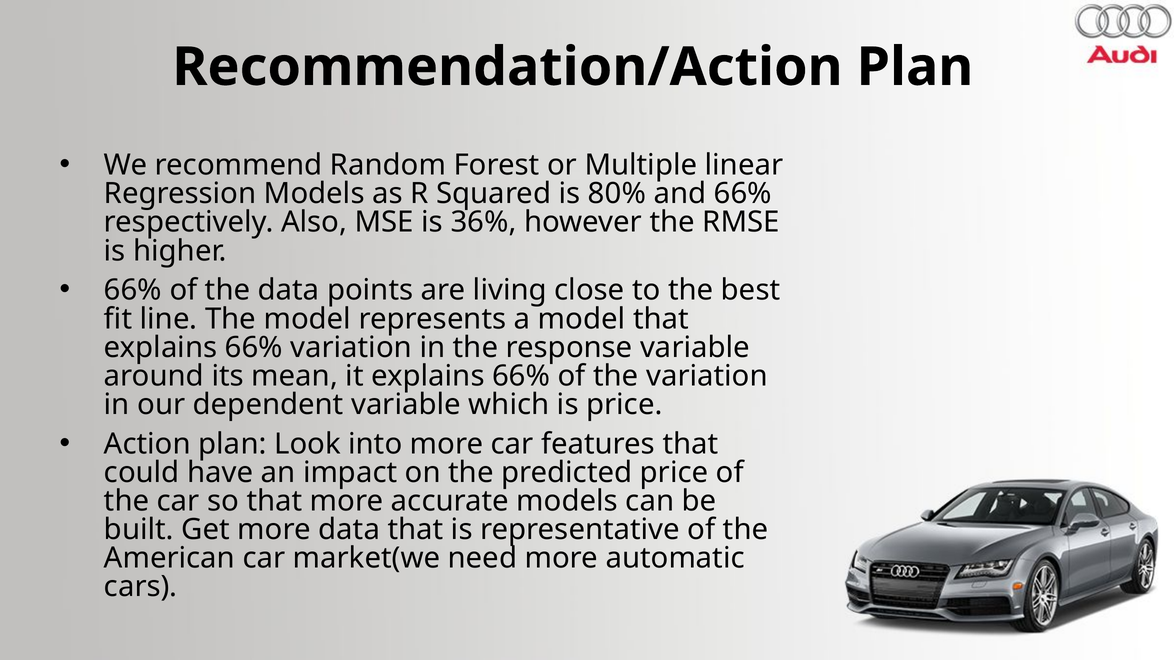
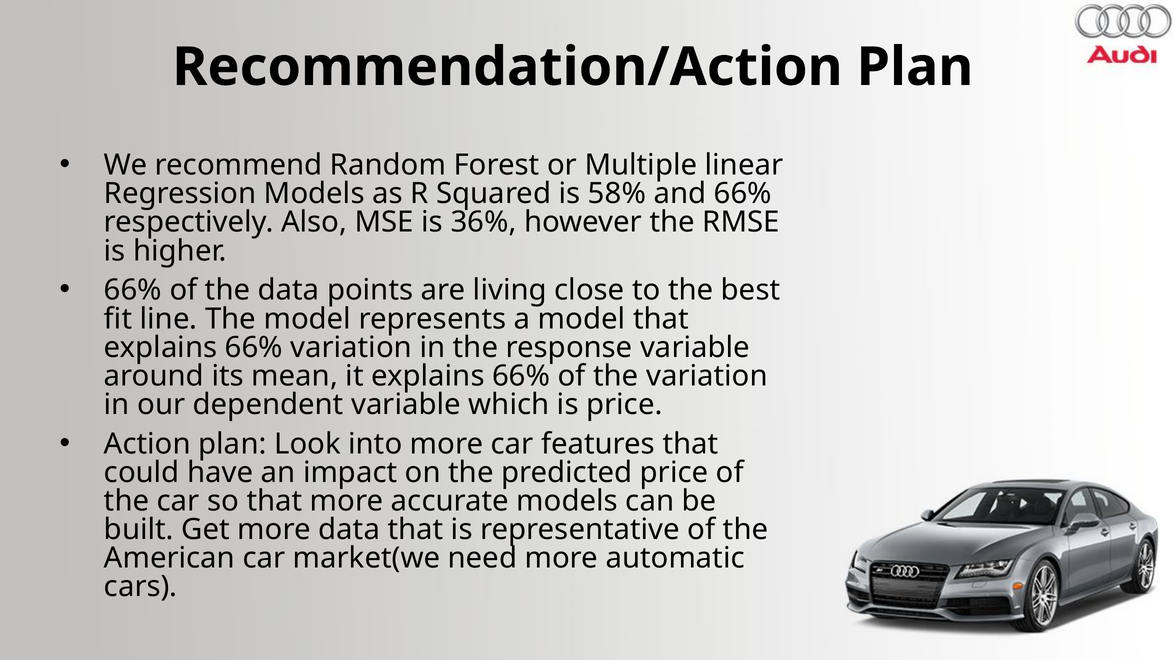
80%: 80% -> 58%
